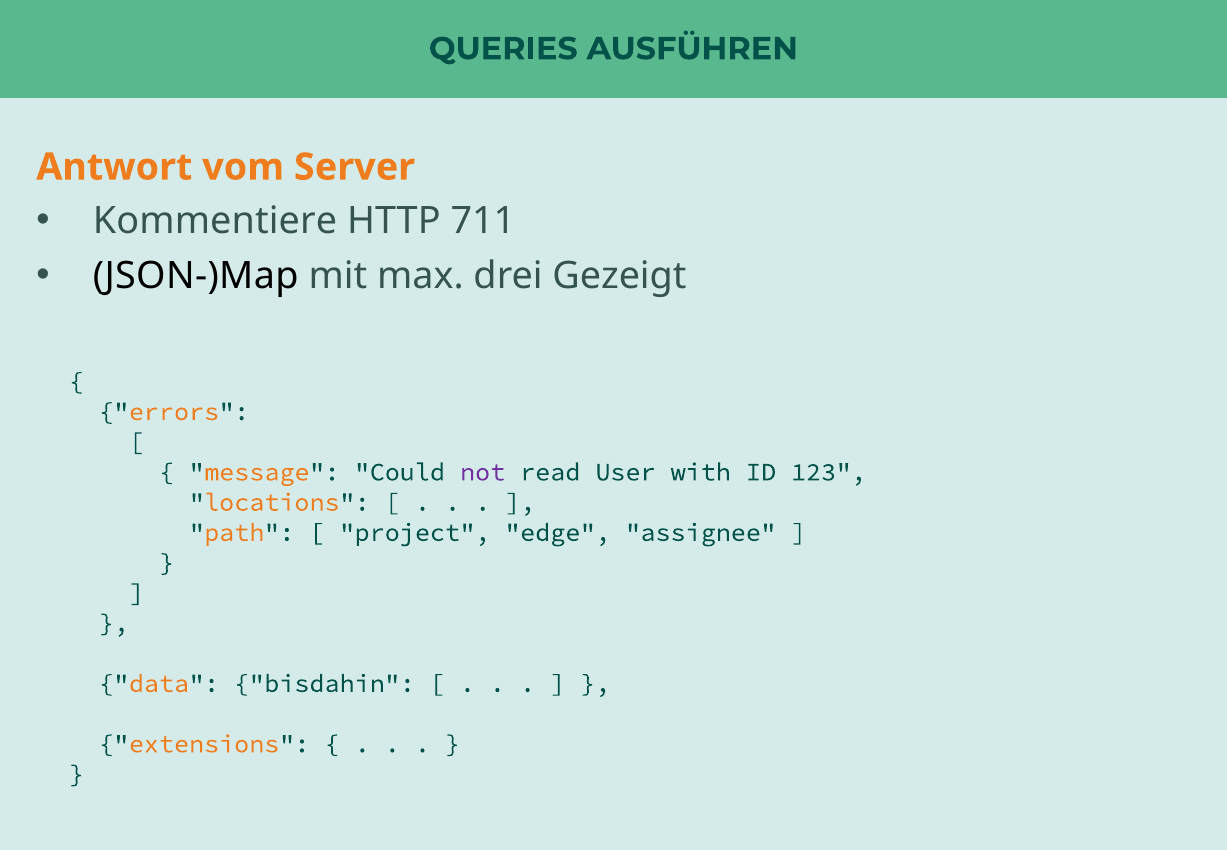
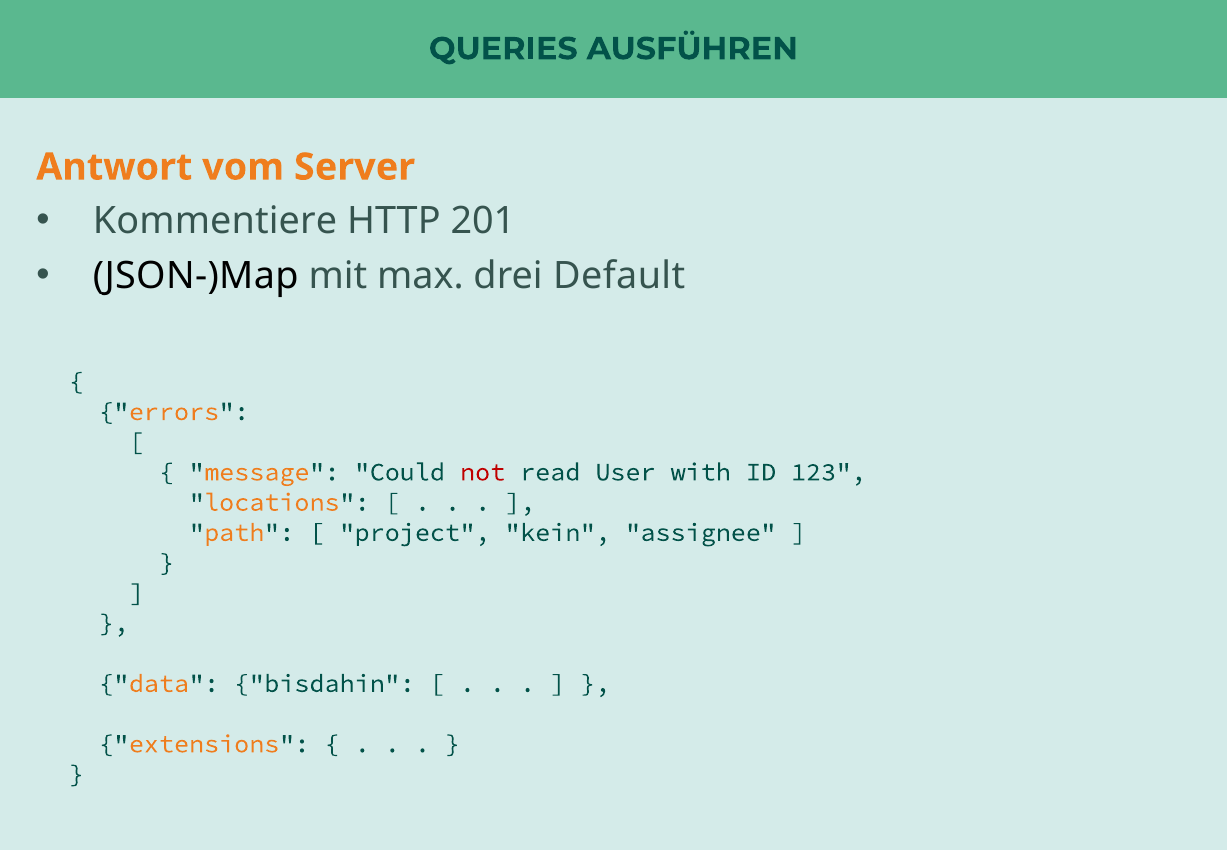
711: 711 -> 201
Gezeigt: Gezeigt -> Default
not colour: purple -> red
edge: edge -> kein
